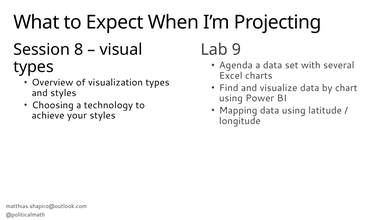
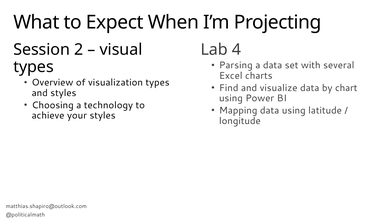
9: 9 -> 4
8: 8 -> 2
Agenda: Agenda -> Parsing
